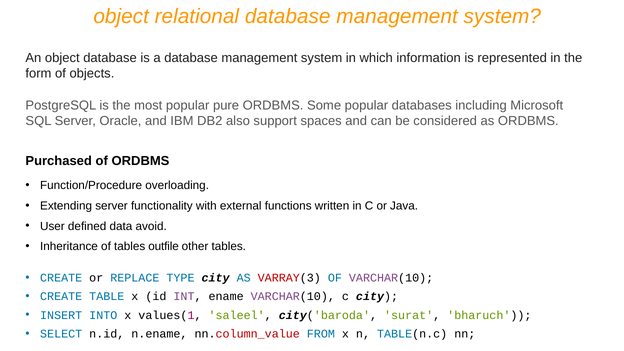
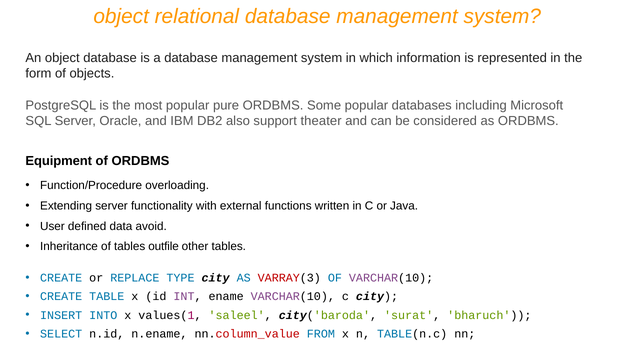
spaces: spaces -> theater
Purchased: Purchased -> Equipment
